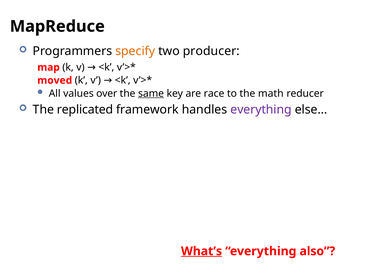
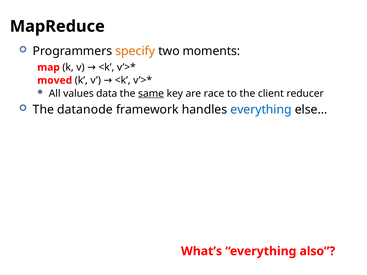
producer: producer -> moments
over: over -> data
math: math -> client
replicated: replicated -> datanode
everything at (261, 110) colour: purple -> blue
What’s underline: present -> none
